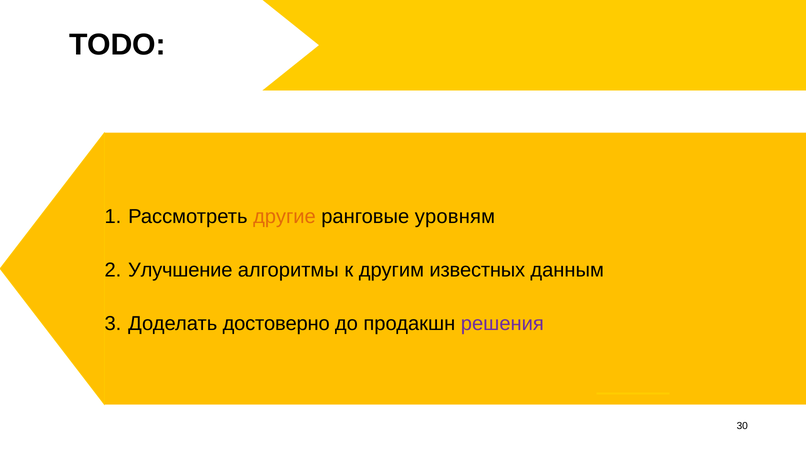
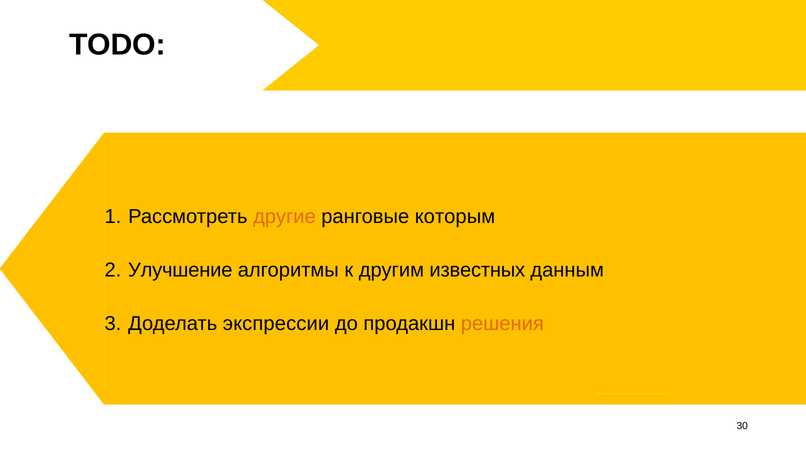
уровням: уровням -> которым
достоверно: достоверно -> экспрессии
решения colour: purple -> orange
